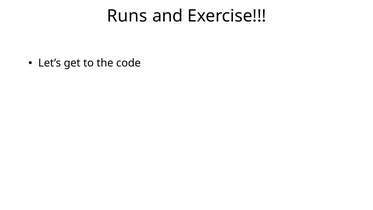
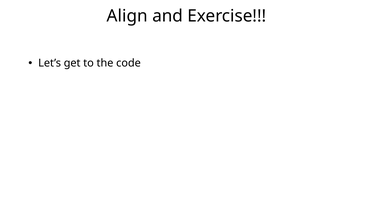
Runs: Runs -> Align
